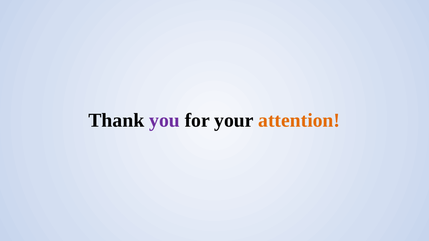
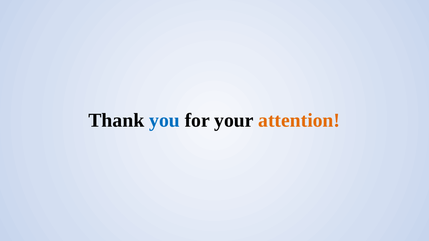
you colour: purple -> blue
